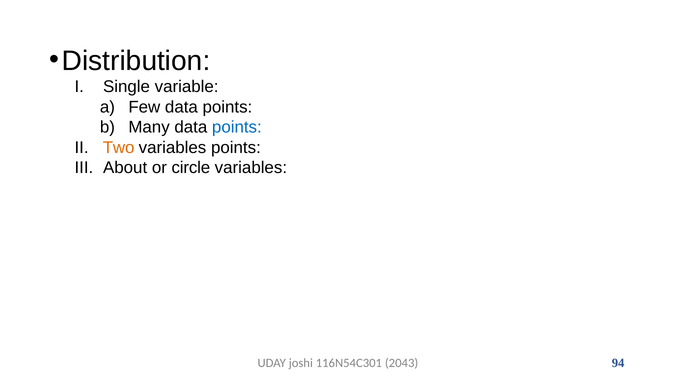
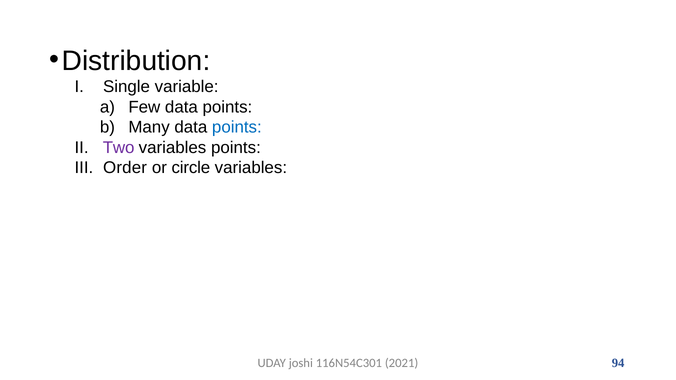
Two colour: orange -> purple
About: About -> Order
2043: 2043 -> 2021
